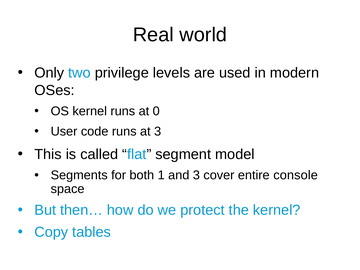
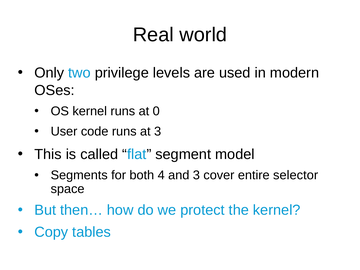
1: 1 -> 4
console: console -> selector
